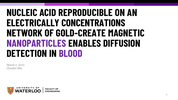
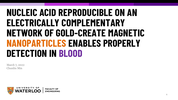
CONCENTRATIONS: CONCENTRATIONS -> COMPLEMENTARY
NANOPARTICLES colour: purple -> orange
DIFFUSION: DIFFUSION -> PROPERLY
